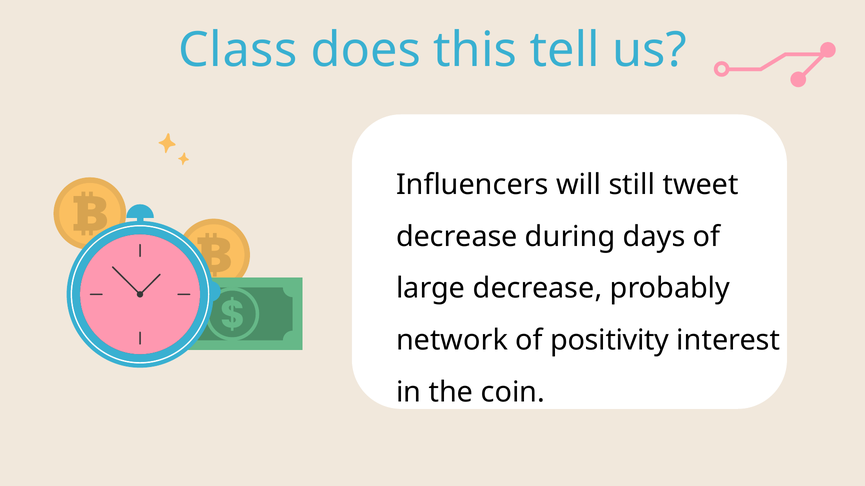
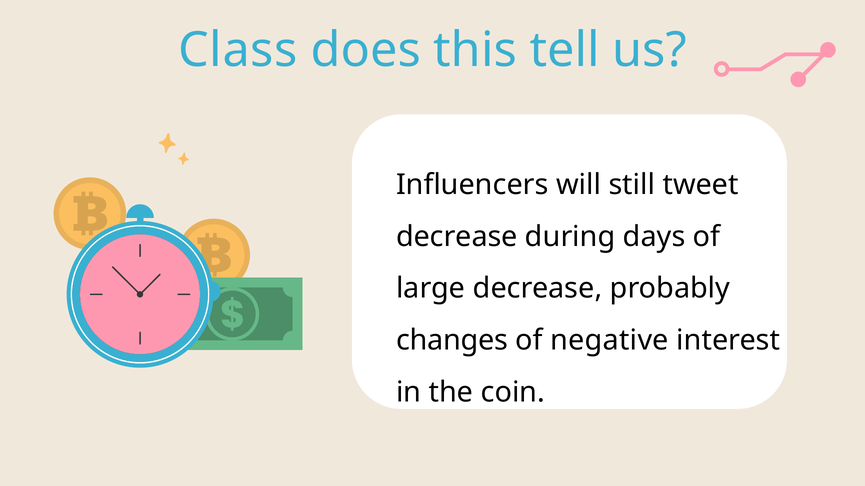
network: network -> changes
positivity: positivity -> negative
